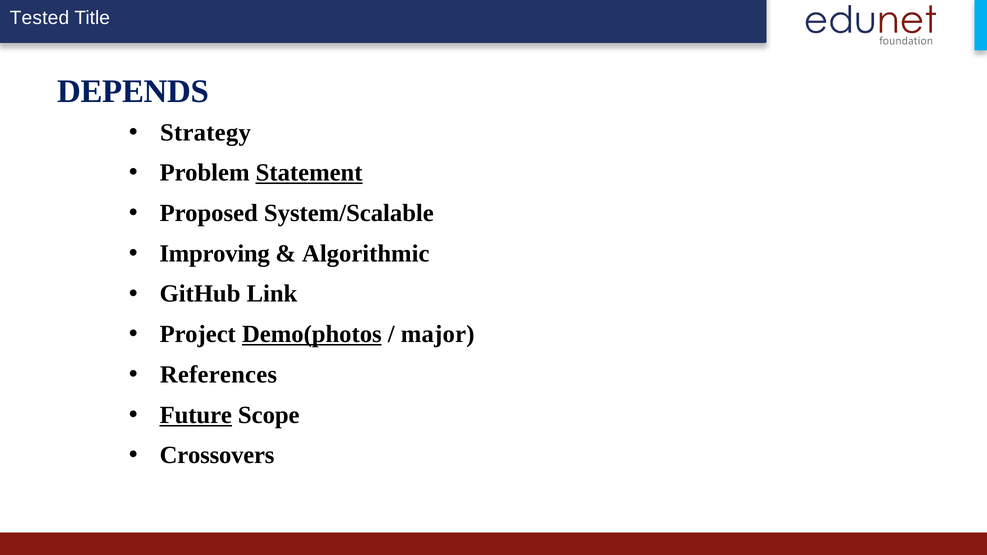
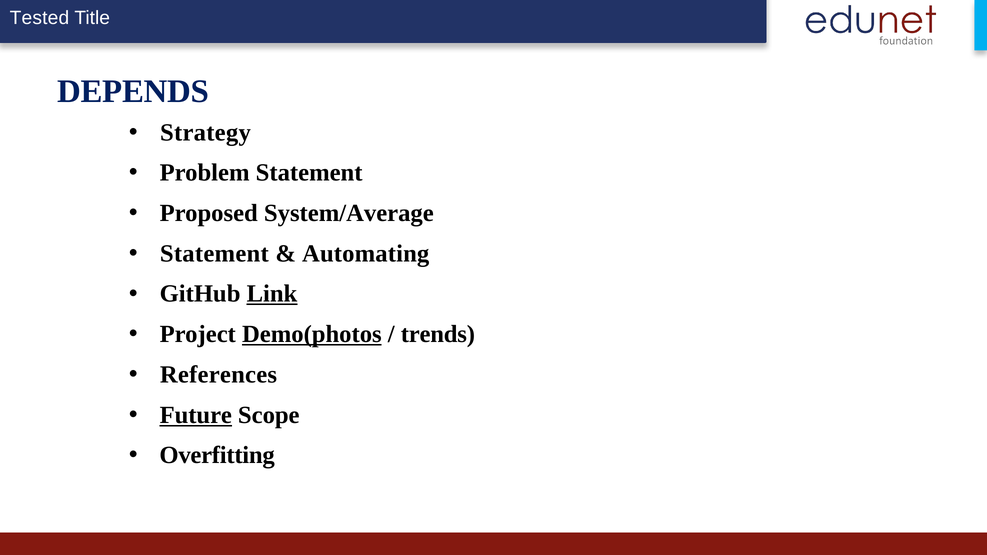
Statement at (309, 173) underline: present -> none
System/Scalable: System/Scalable -> System/Average
Improving at (215, 254): Improving -> Statement
Algorithmic: Algorithmic -> Automating
Link underline: none -> present
major: major -> trends
Crossovers: Crossovers -> Overfitting
